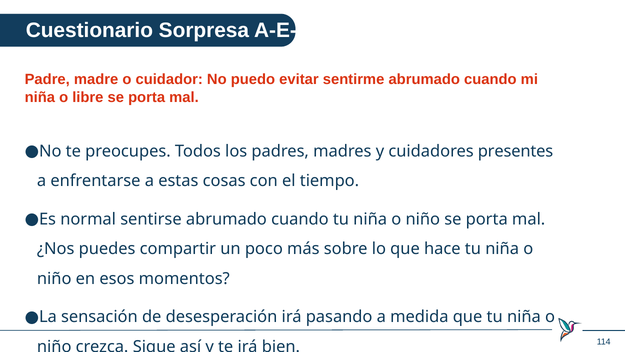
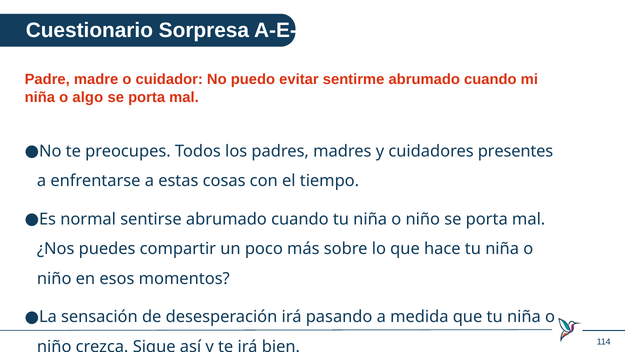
libre: libre -> algo
